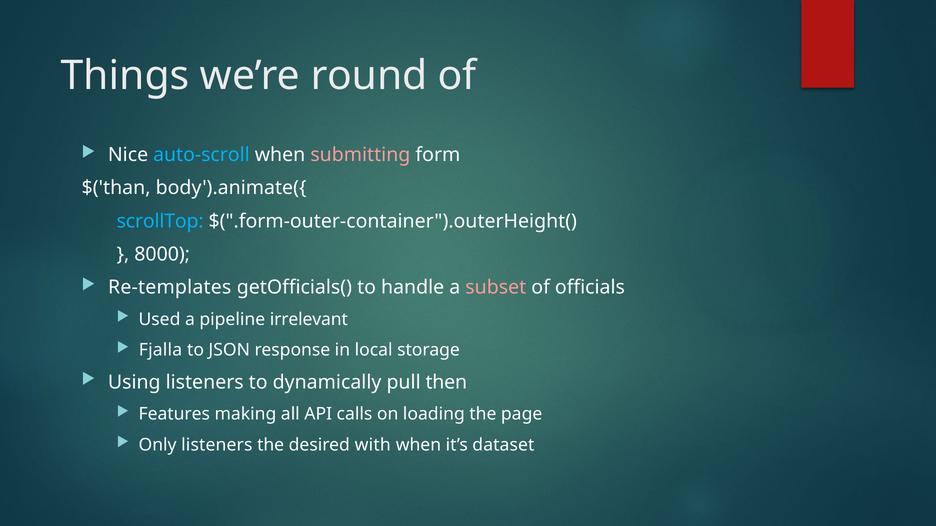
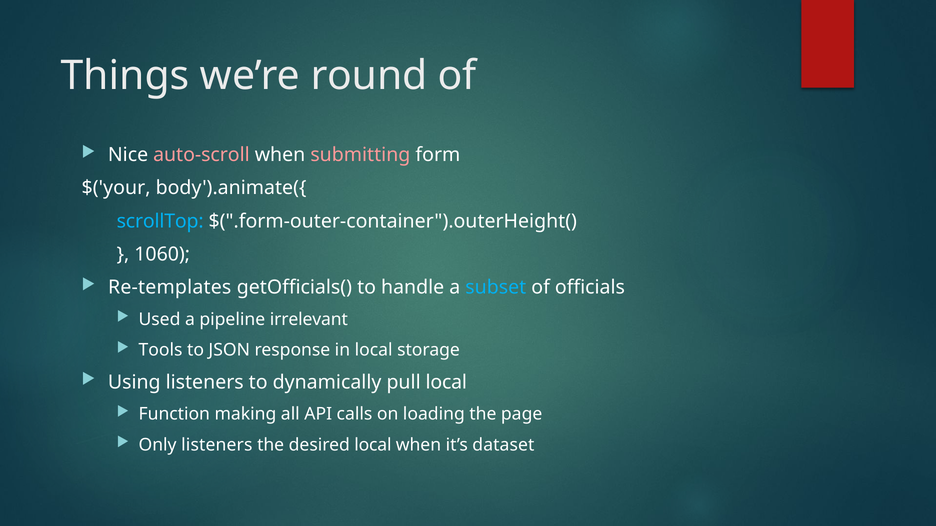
auto-scroll colour: light blue -> pink
$('than: $('than -> $('your
8000: 8000 -> 1060
subset colour: pink -> light blue
Fjalla: Fjalla -> Tools
pull then: then -> local
Features: Features -> Function
desired with: with -> local
